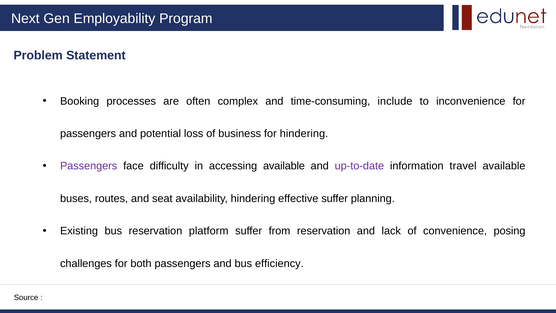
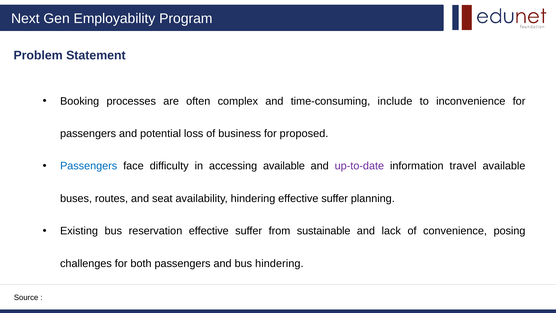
for hindering: hindering -> proposed
Passengers at (89, 166) colour: purple -> blue
reservation platform: platform -> effective
from reservation: reservation -> sustainable
bus efficiency: efficiency -> hindering
